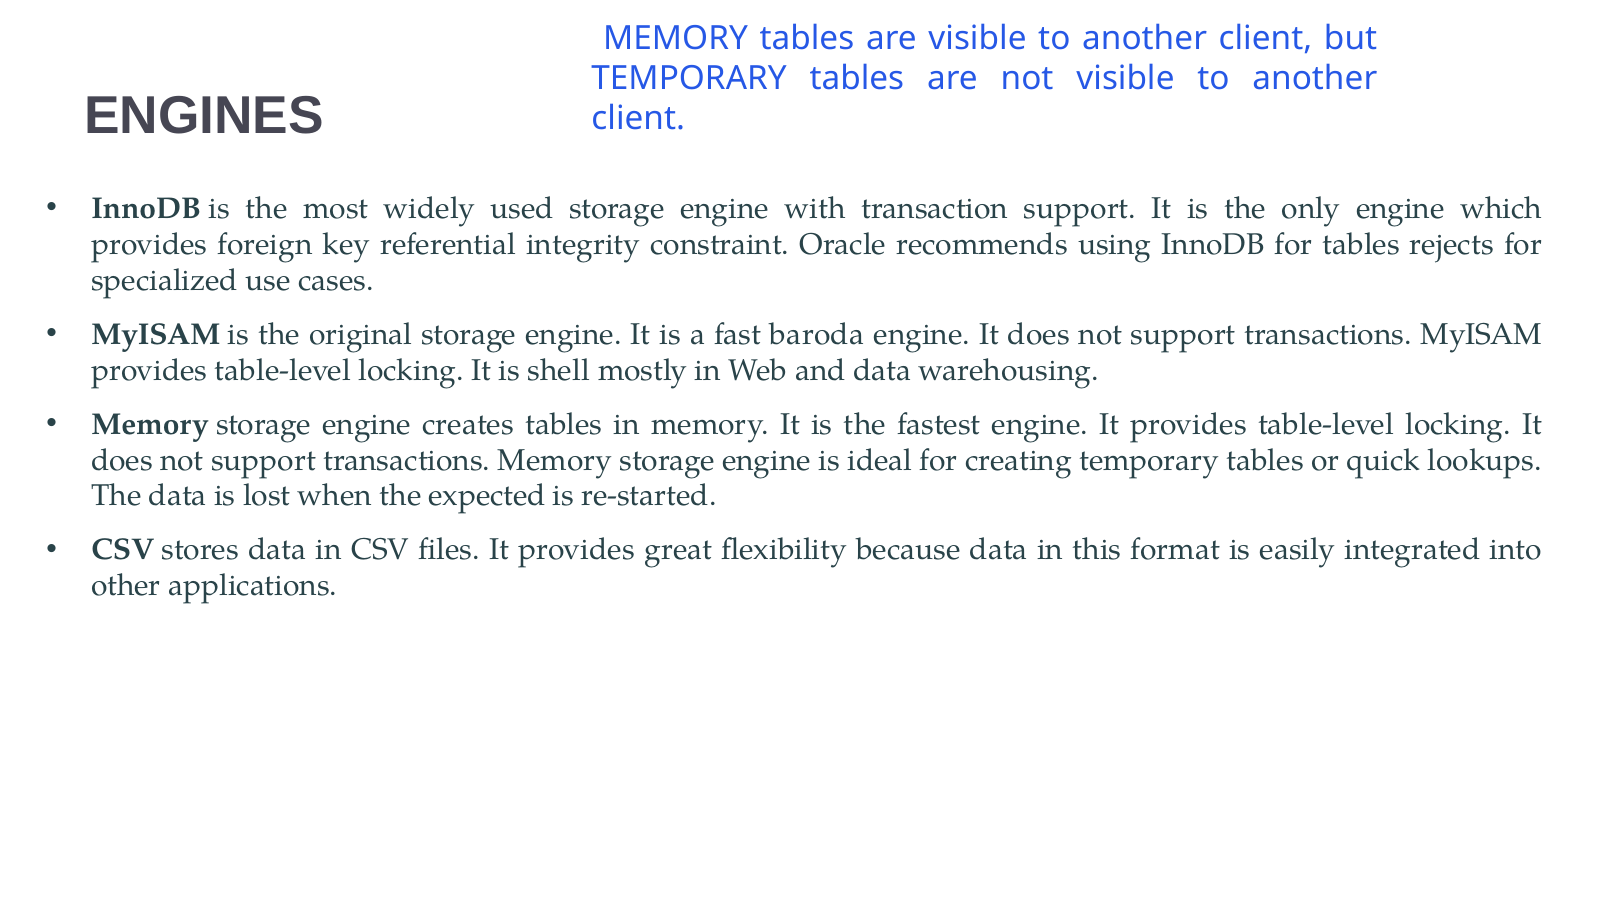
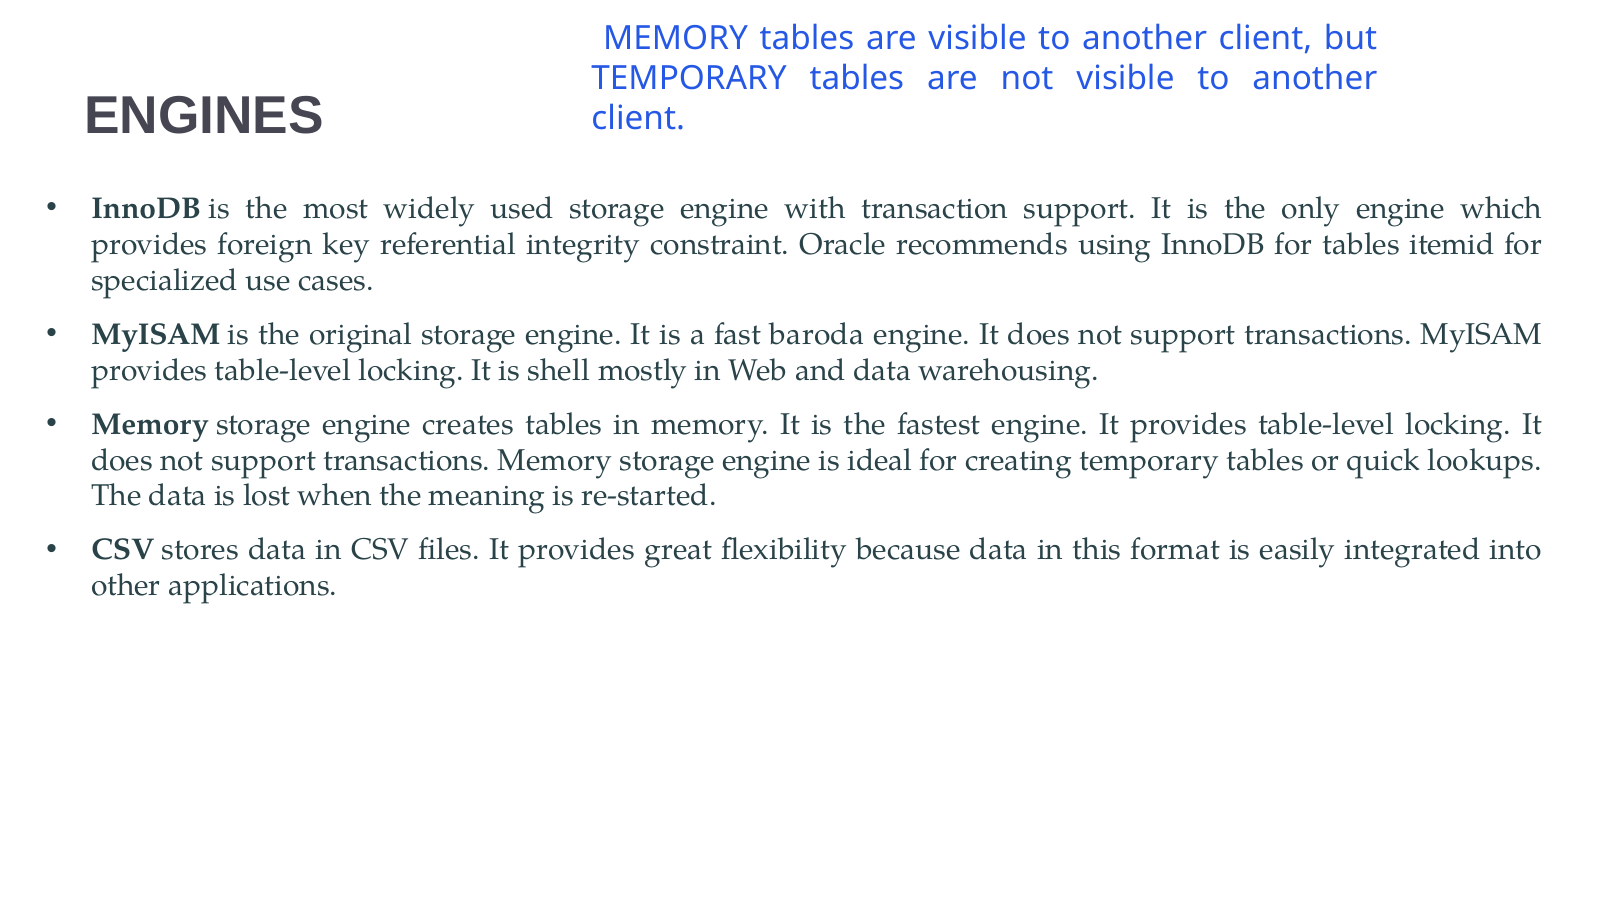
rejects: rejects -> itemid
expected: expected -> meaning
